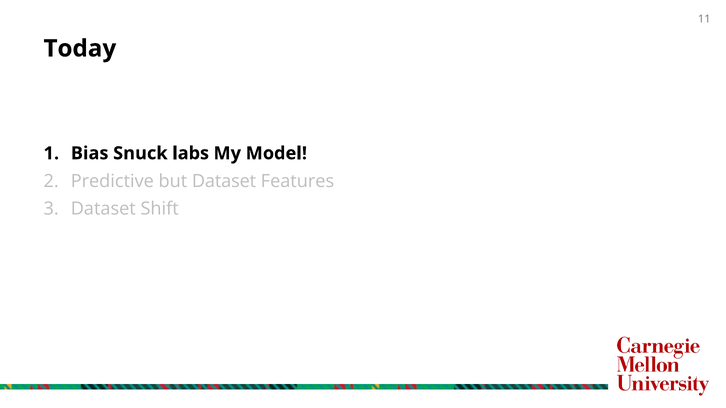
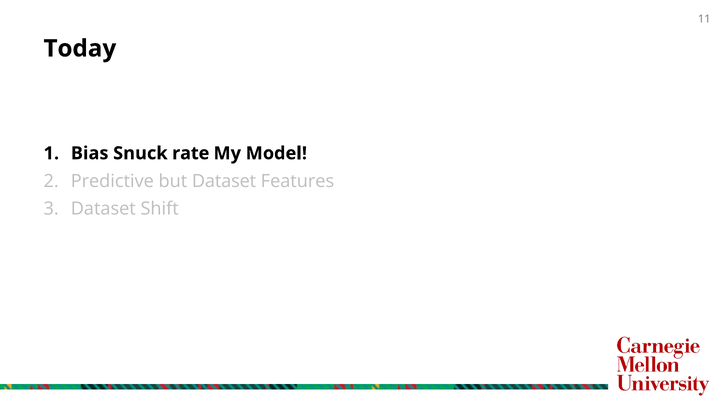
labs: labs -> rate
